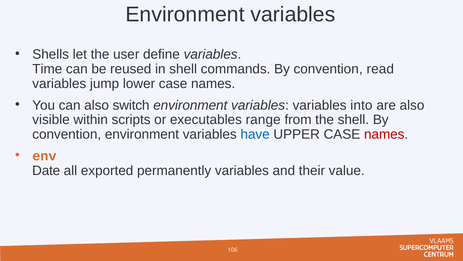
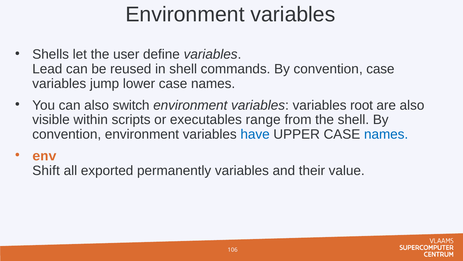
Time: Time -> Lead
convention read: read -> case
into: into -> root
names at (386, 134) colour: red -> blue
Date: Date -> Shift
